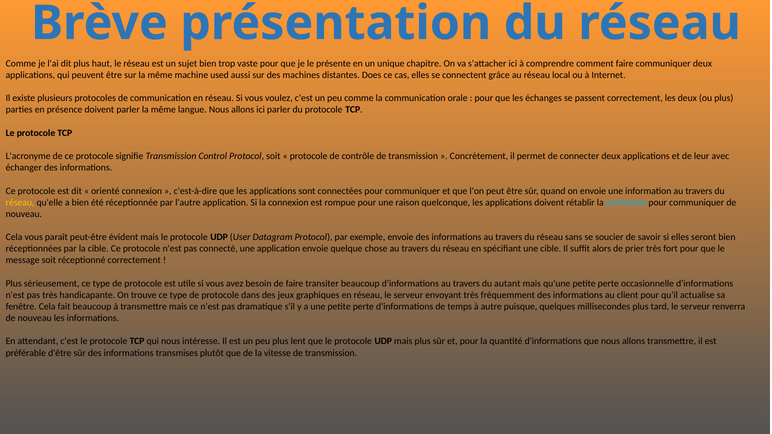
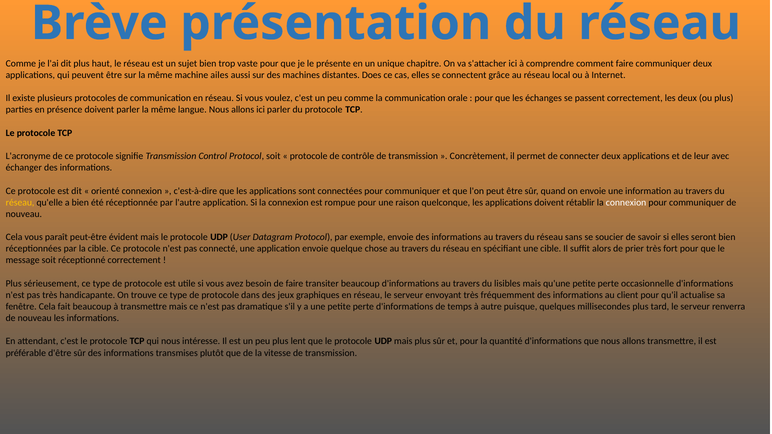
used: used -> ailes
connexion at (626, 203) colour: light blue -> white
autant: autant -> lisibles
